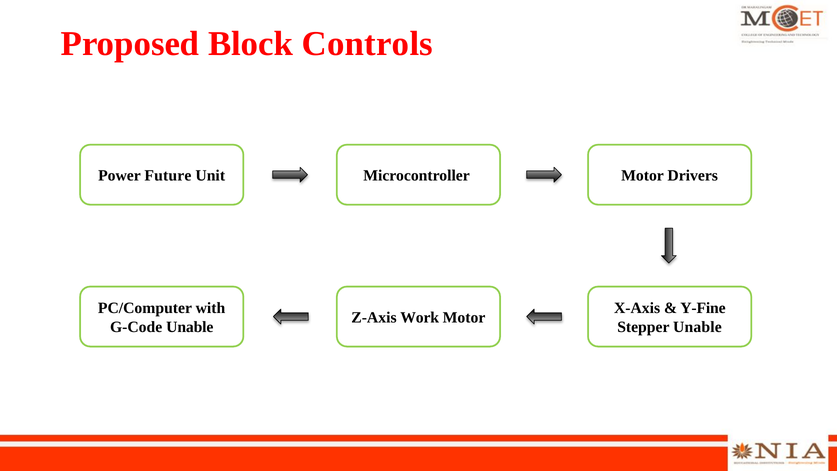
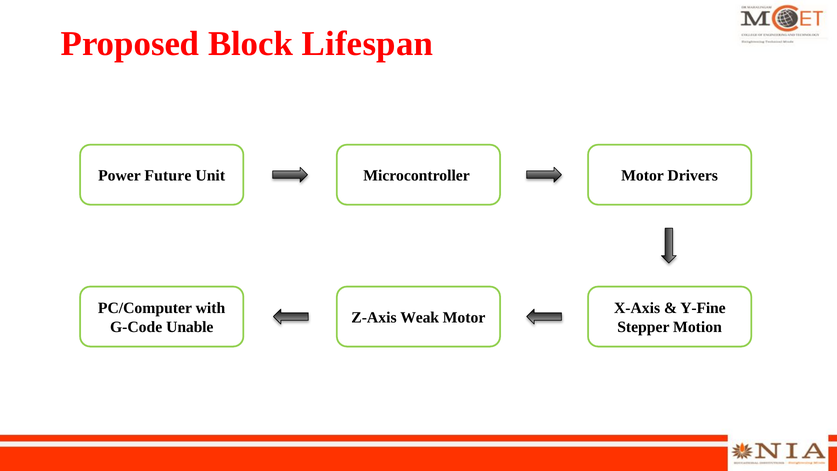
Controls: Controls -> Lifespan
Work: Work -> Weak
Stepper Unable: Unable -> Motion
